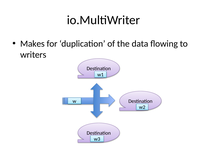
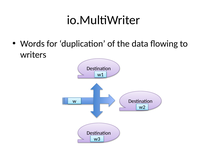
Makes: Makes -> Words
